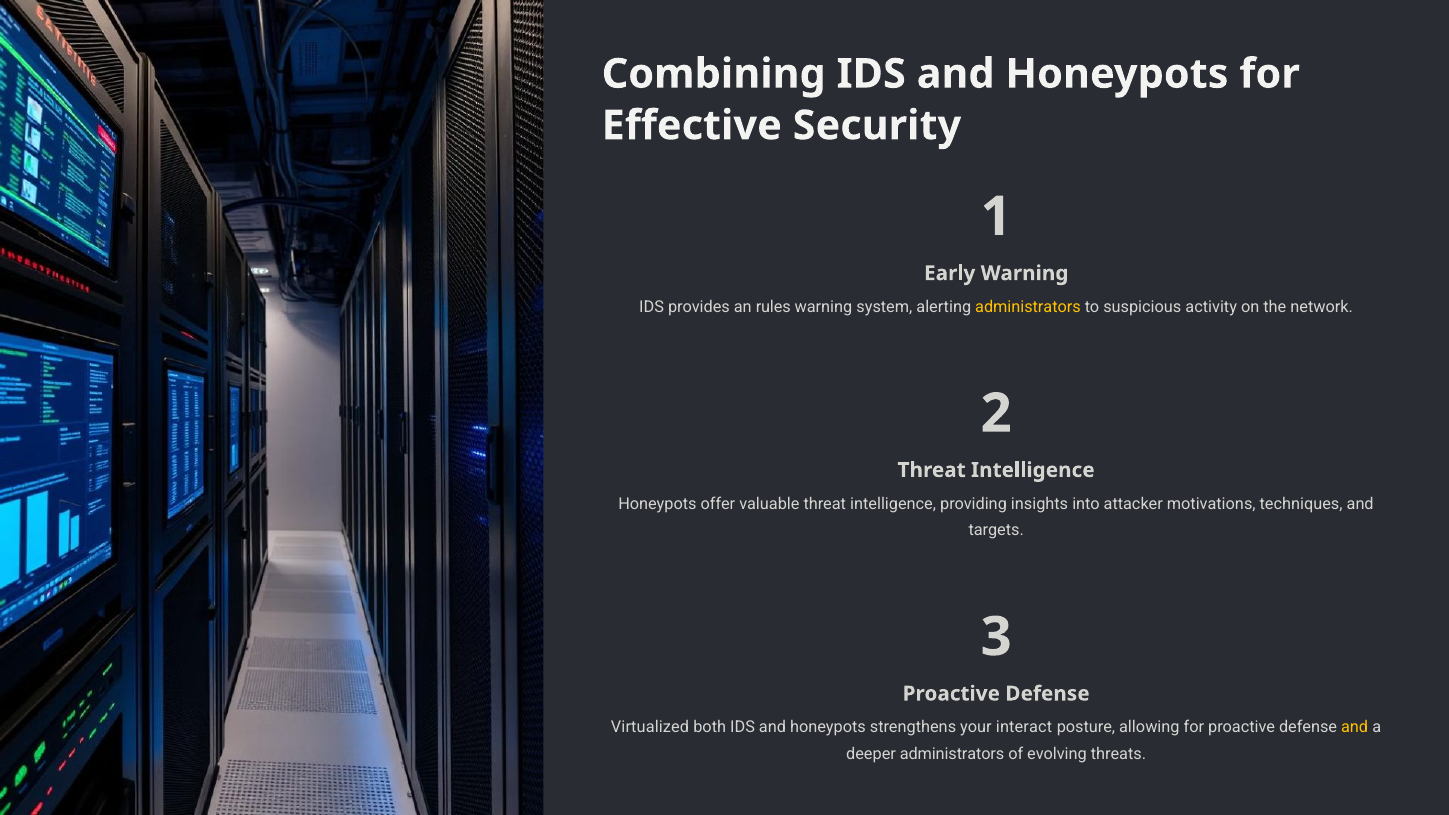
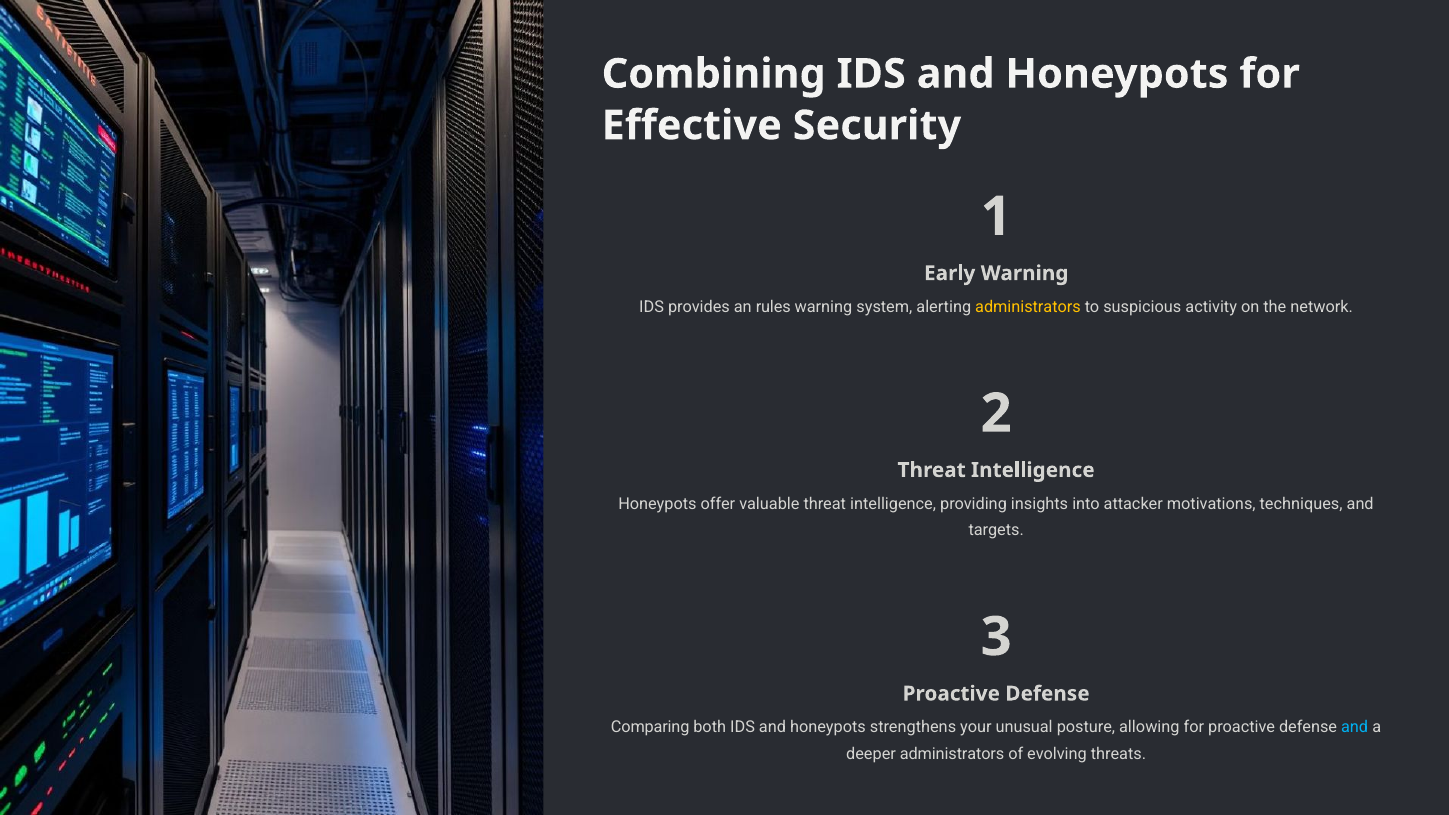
Virtualized: Virtualized -> Comparing
interact: interact -> unusual
and at (1355, 727) colour: yellow -> light blue
